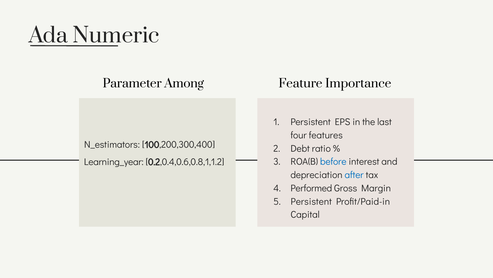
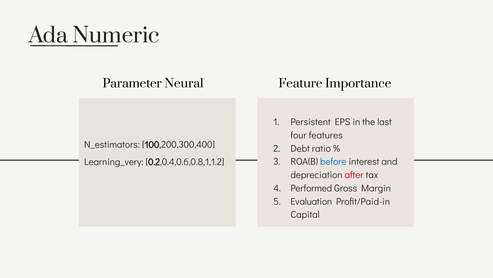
Among: Among -> Neural
Learning_year: Learning_year -> Learning_very
after colour: blue -> red
Persistent at (311, 201): Persistent -> Evaluation
